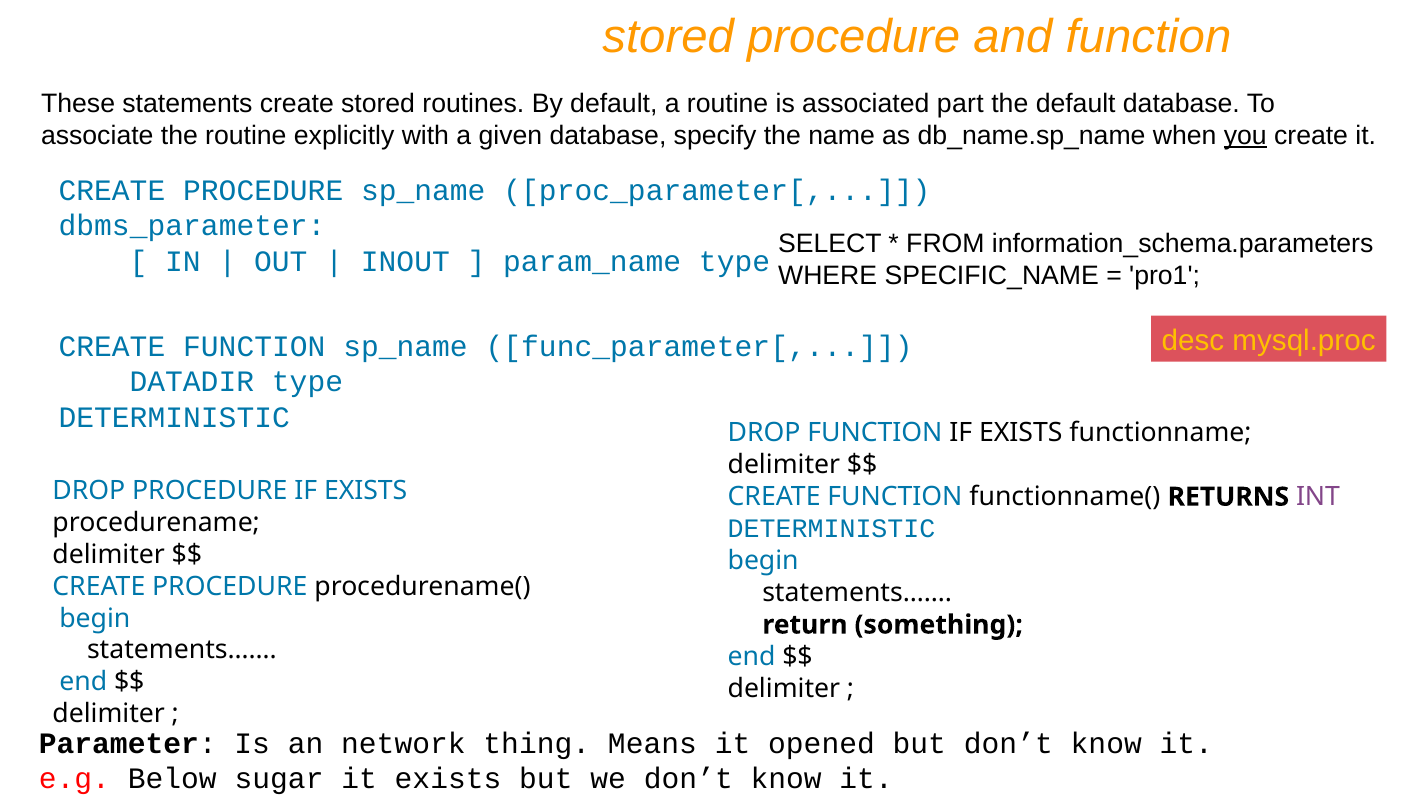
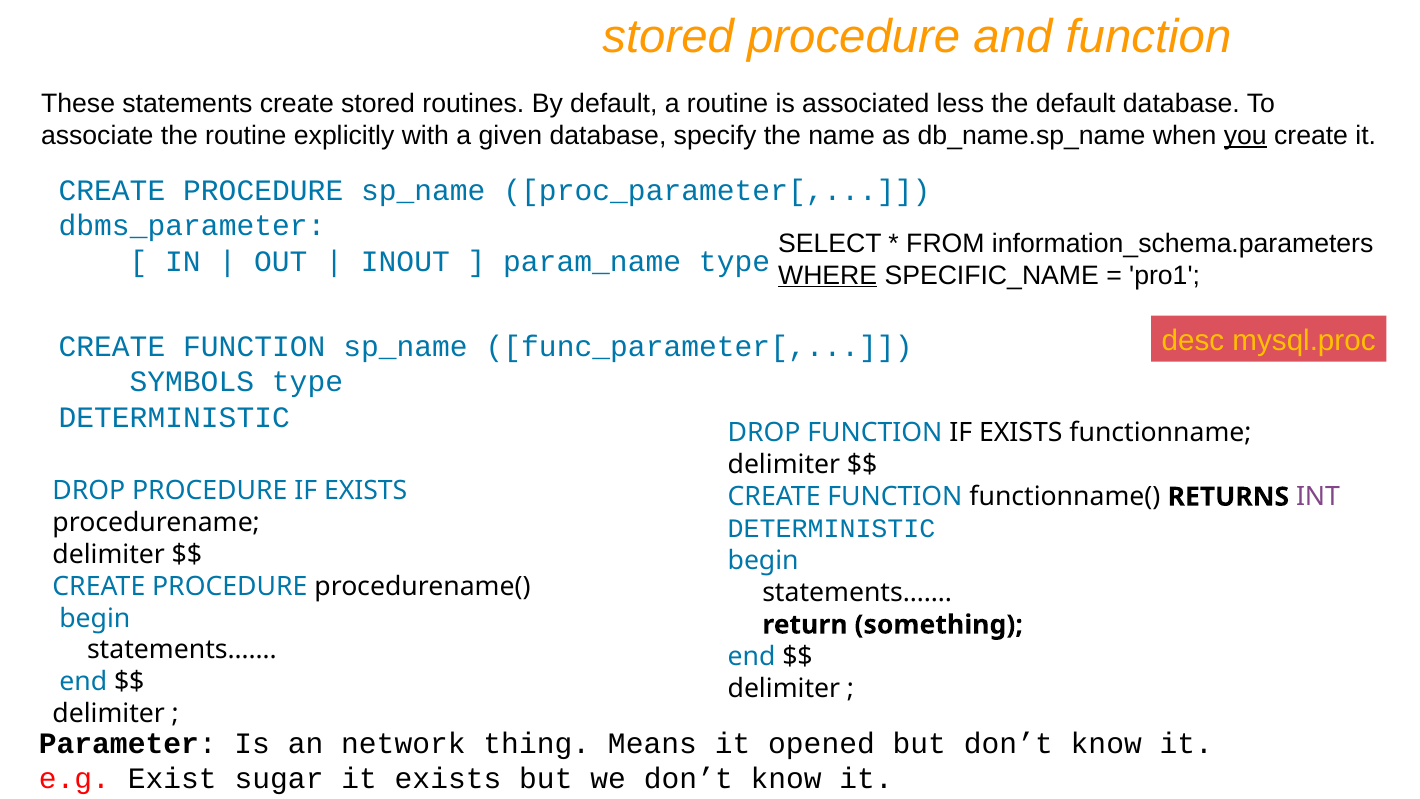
part: part -> less
WHERE underline: none -> present
DATADIR: DATADIR -> SYMBOLS
Below: Below -> Exist
